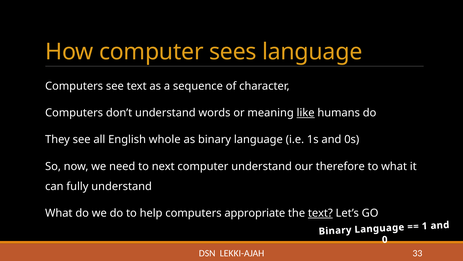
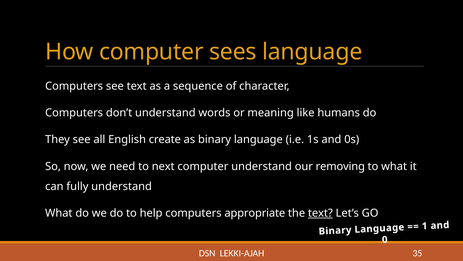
like underline: present -> none
whole: whole -> create
therefore: therefore -> removing
33: 33 -> 35
